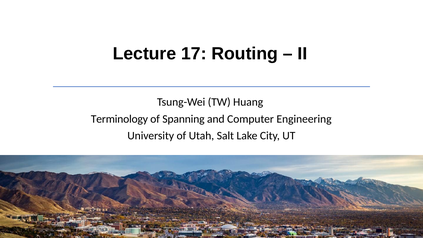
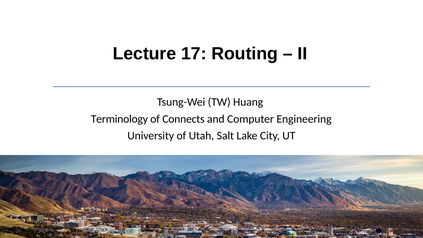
Spanning: Spanning -> Connects
